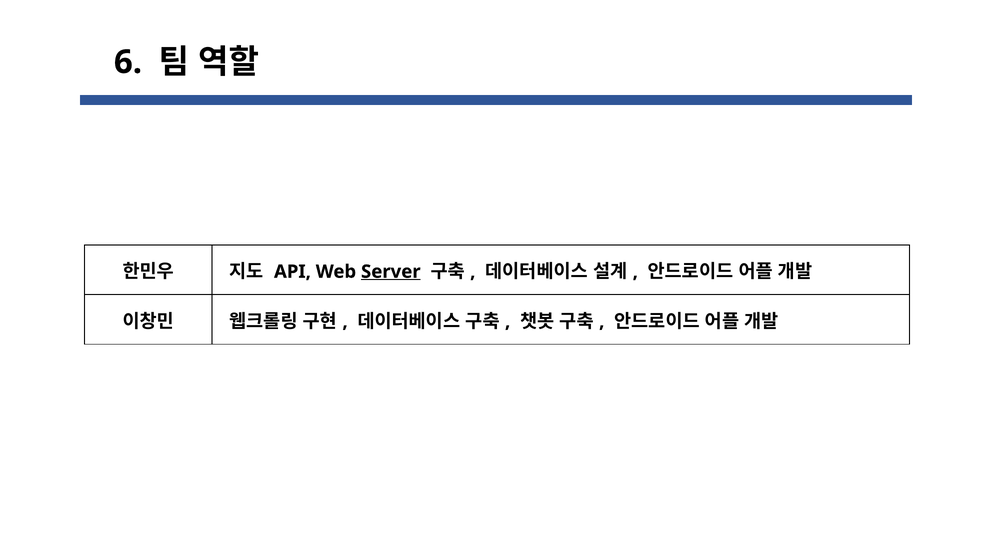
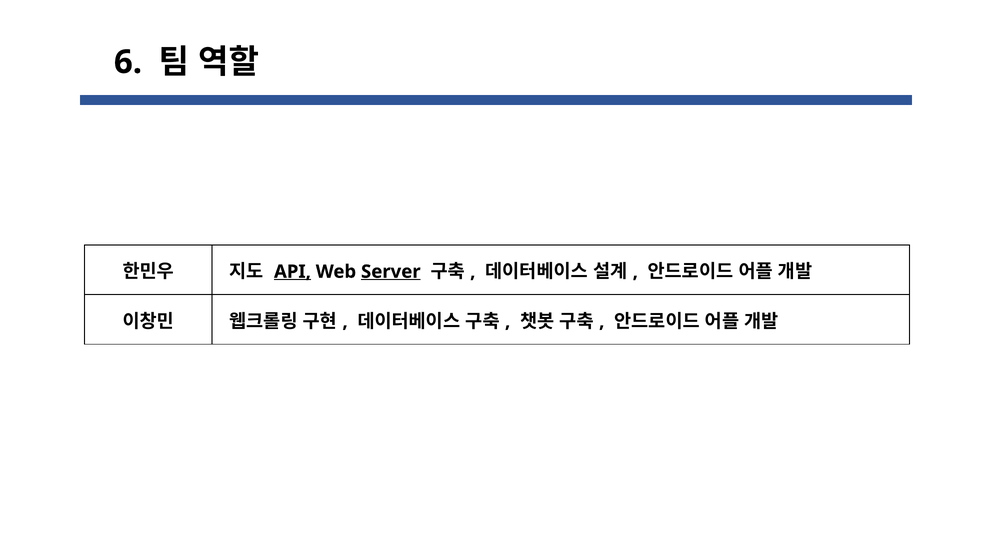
API underline: none -> present
